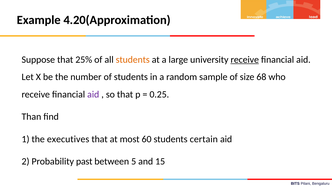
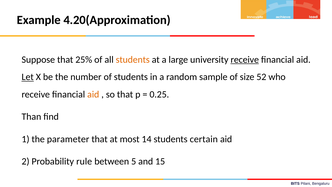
Let underline: none -> present
68: 68 -> 52
aid at (93, 94) colour: purple -> orange
executives: executives -> parameter
60: 60 -> 14
past: past -> rule
